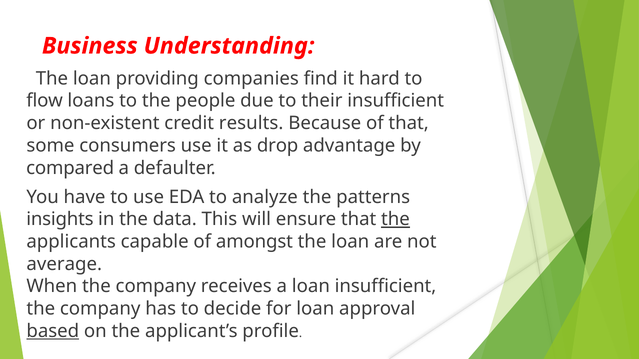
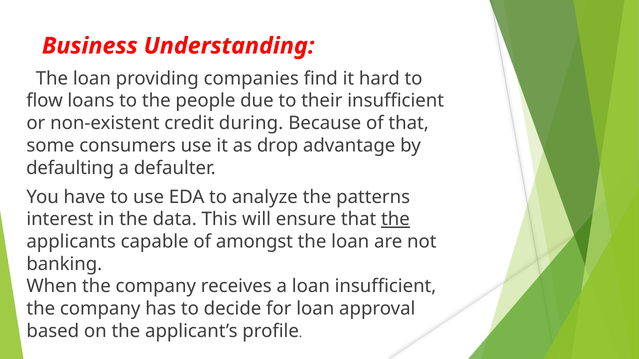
results: results -> during
compared: compared -> defaulting
insights: insights -> interest
average: average -> banking
based underline: present -> none
